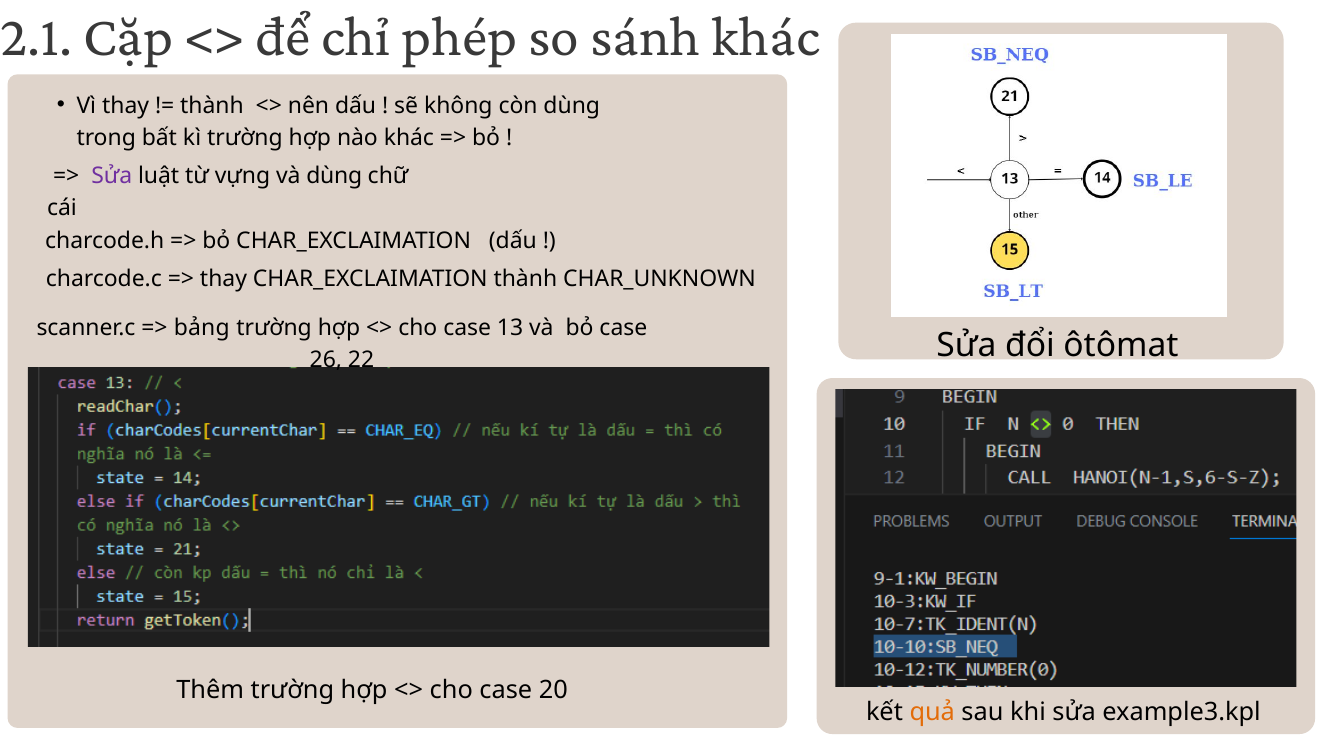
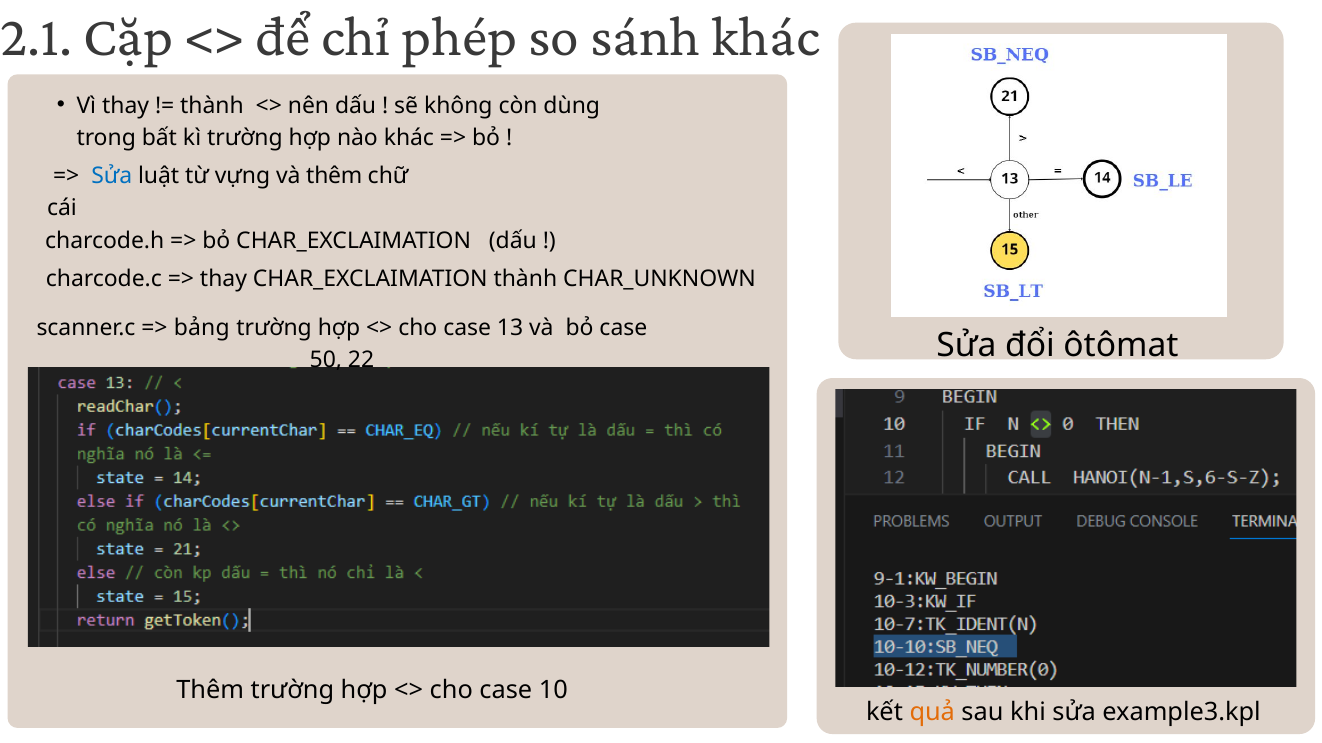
Sửa at (112, 176) colour: purple -> blue
và dùng: dùng -> thêm
26: 26 -> 50
20: 20 -> 10
